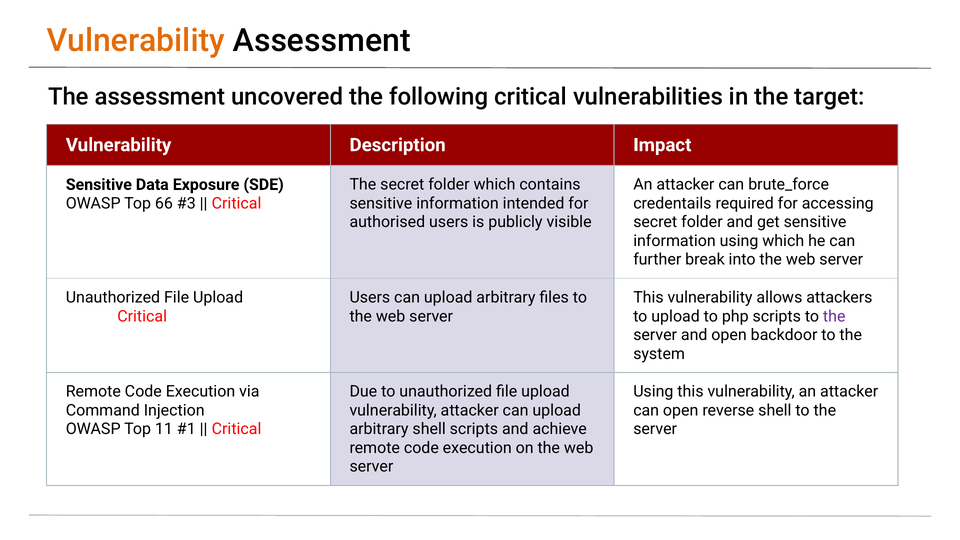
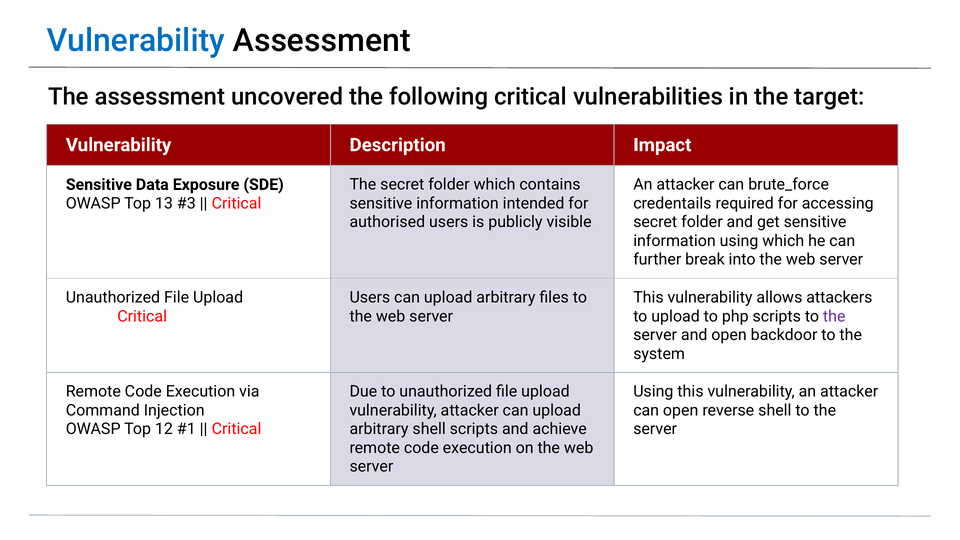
Vulnerability at (136, 41) colour: orange -> blue
66: 66 -> 13
11: 11 -> 12
